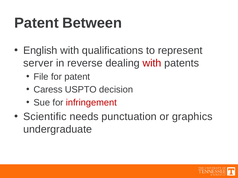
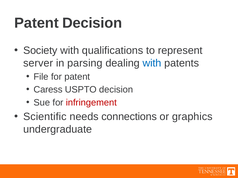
Patent Between: Between -> Decision
English: English -> Society
reverse: reverse -> parsing
with at (152, 63) colour: red -> blue
punctuation: punctuation -> connections
